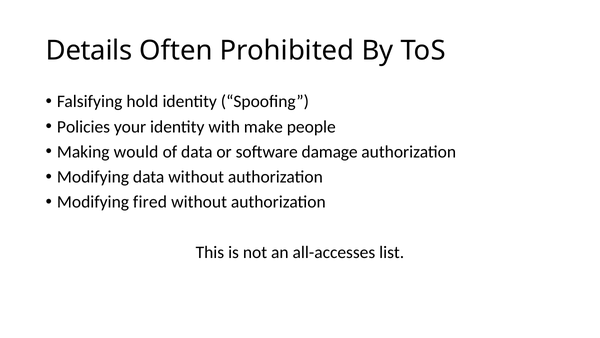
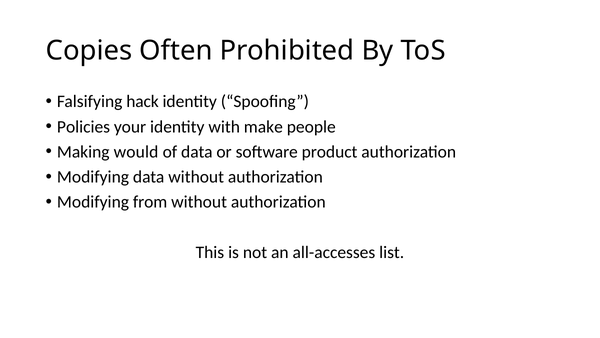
Details: Details -> Copies
hold: hold -> hack
damage: damage -> product
fired: fired -> from
